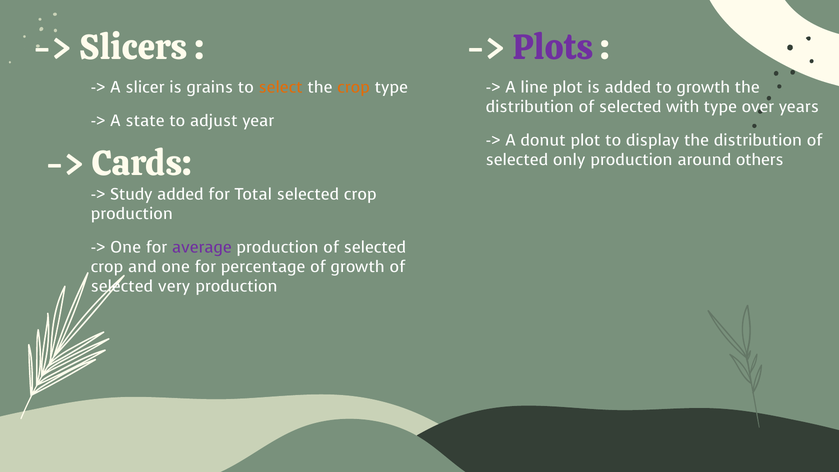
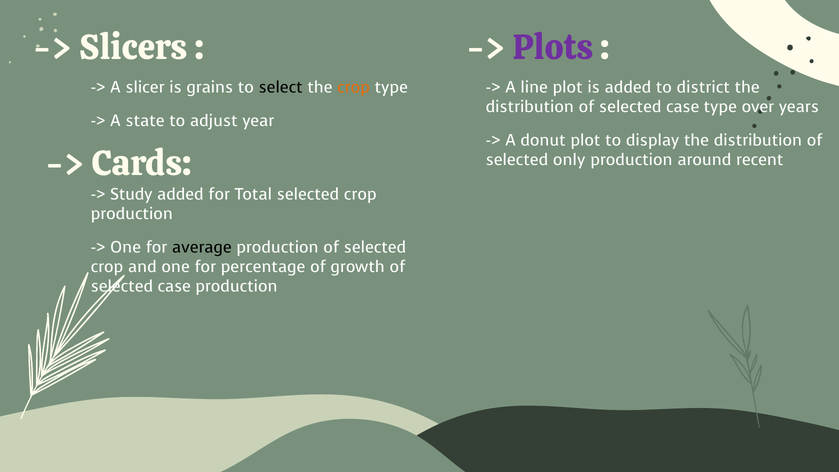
select colour: orange -> black
to growth: growth -> district
distribution of selected with: with -> case
others: others -> recent
average colour: purple -> black
very at (174, 287): very -> case
